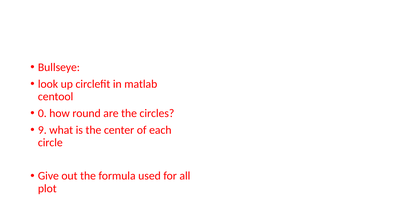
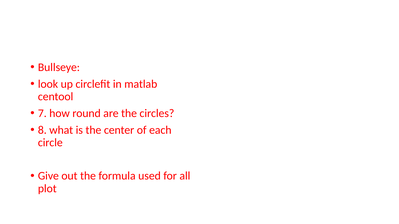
0: 0 -> 7
9: 9 -> 8
